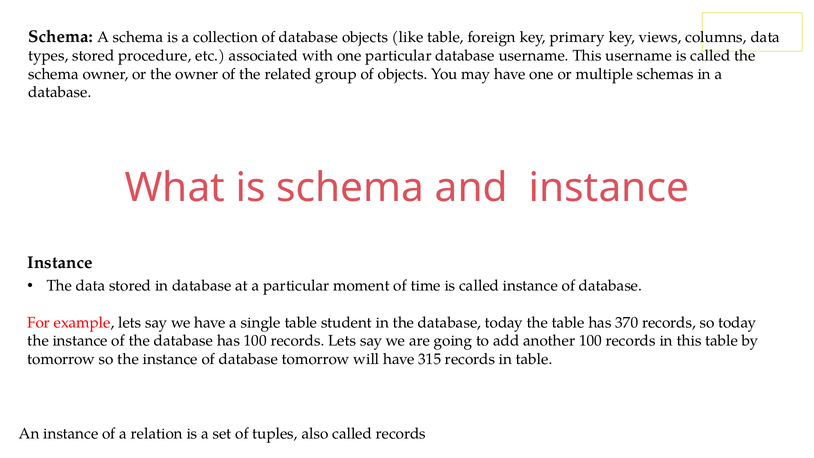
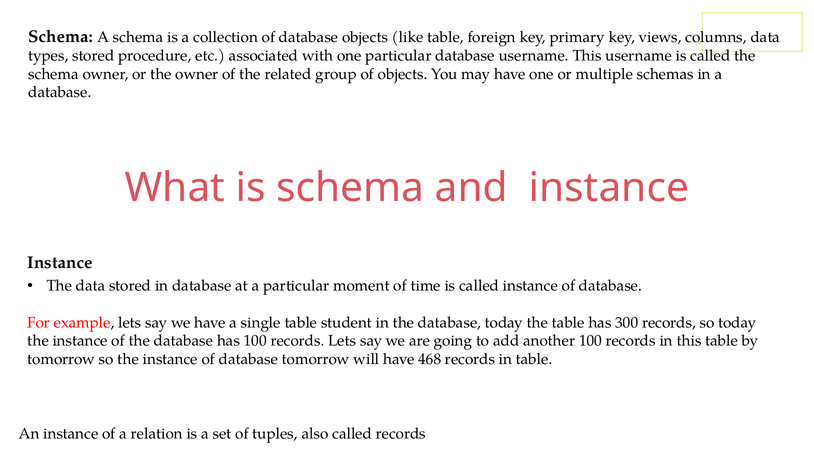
370: 370 -> 300
315: 315 -> 468
